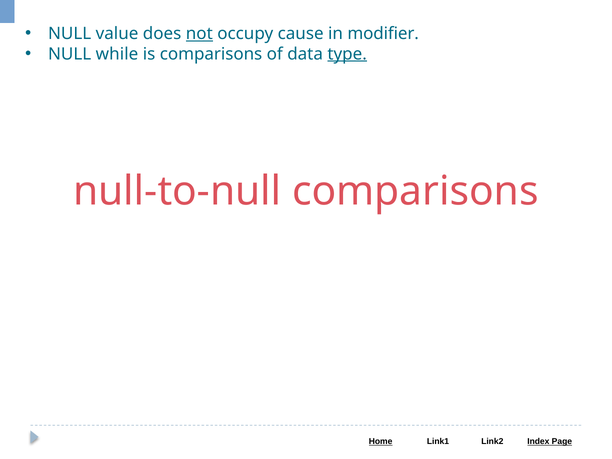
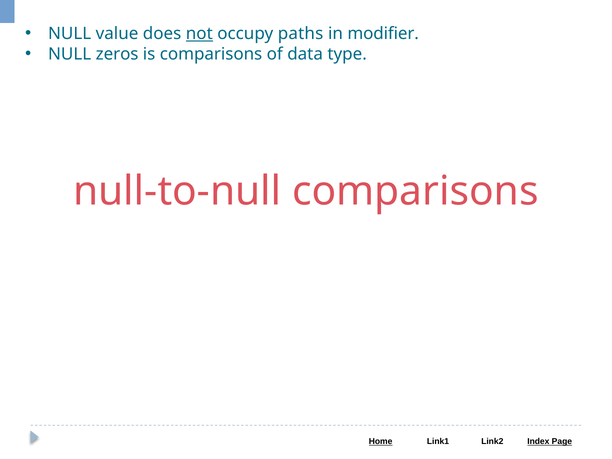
cause: cause -> paths
while: while -> zeros
type underline: present -> none
